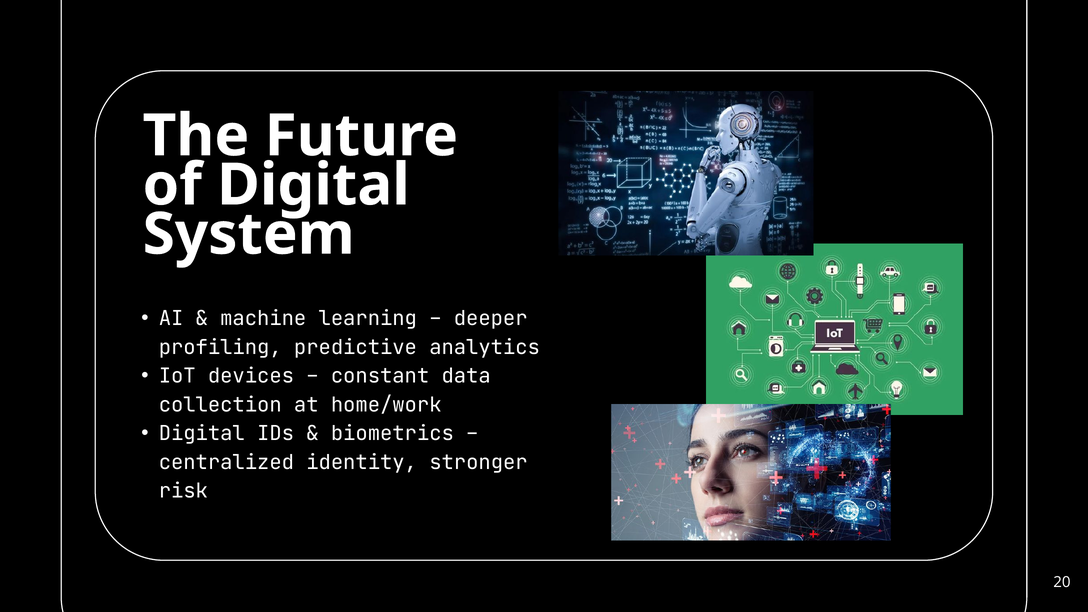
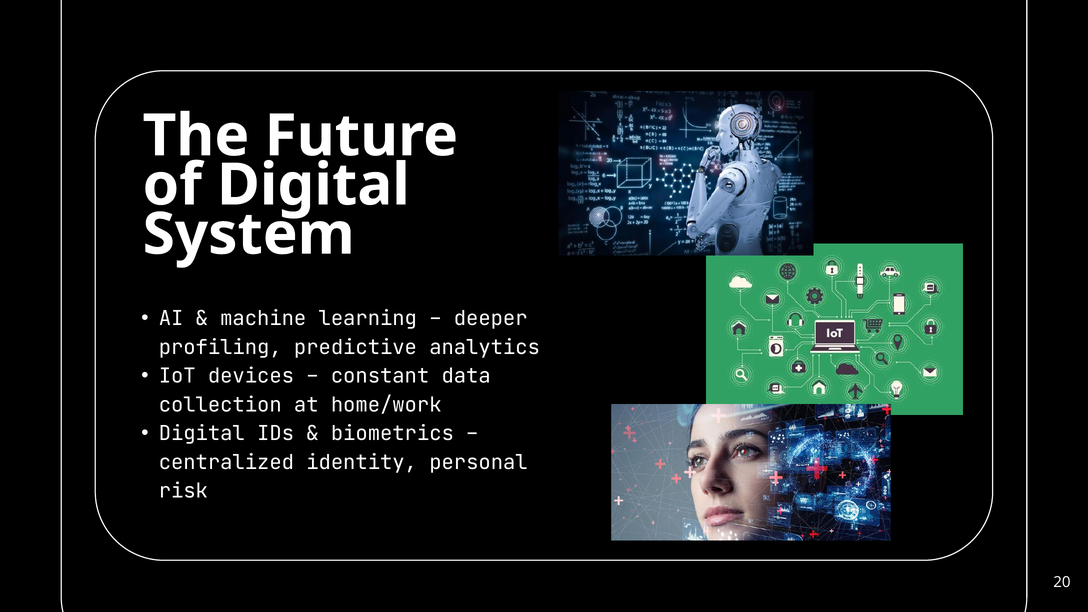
stronger: stronger -> personal
